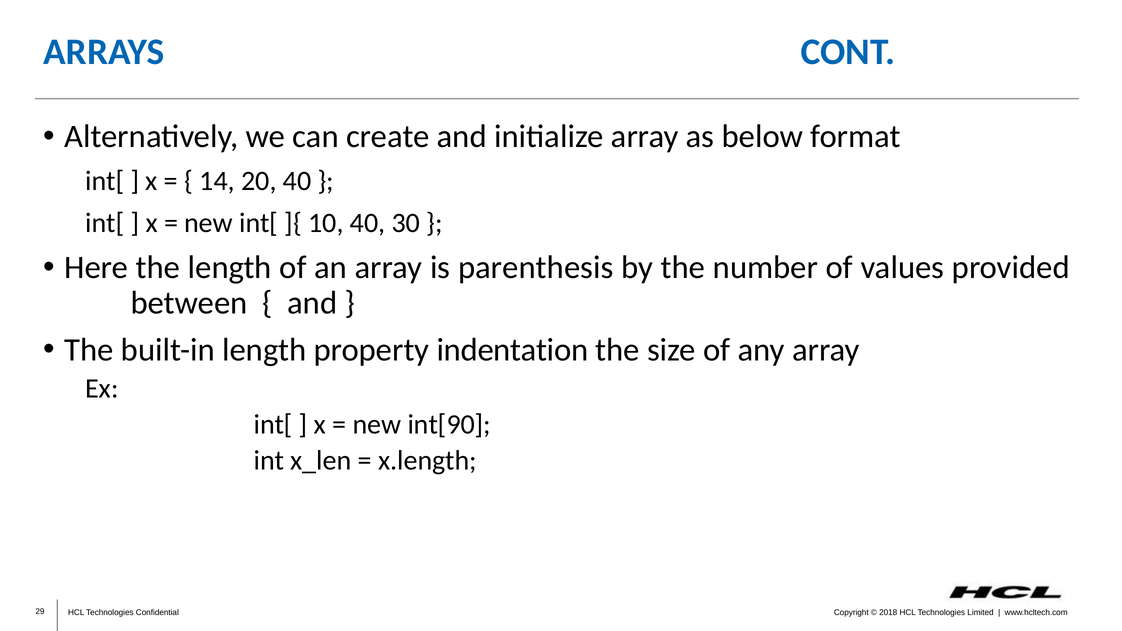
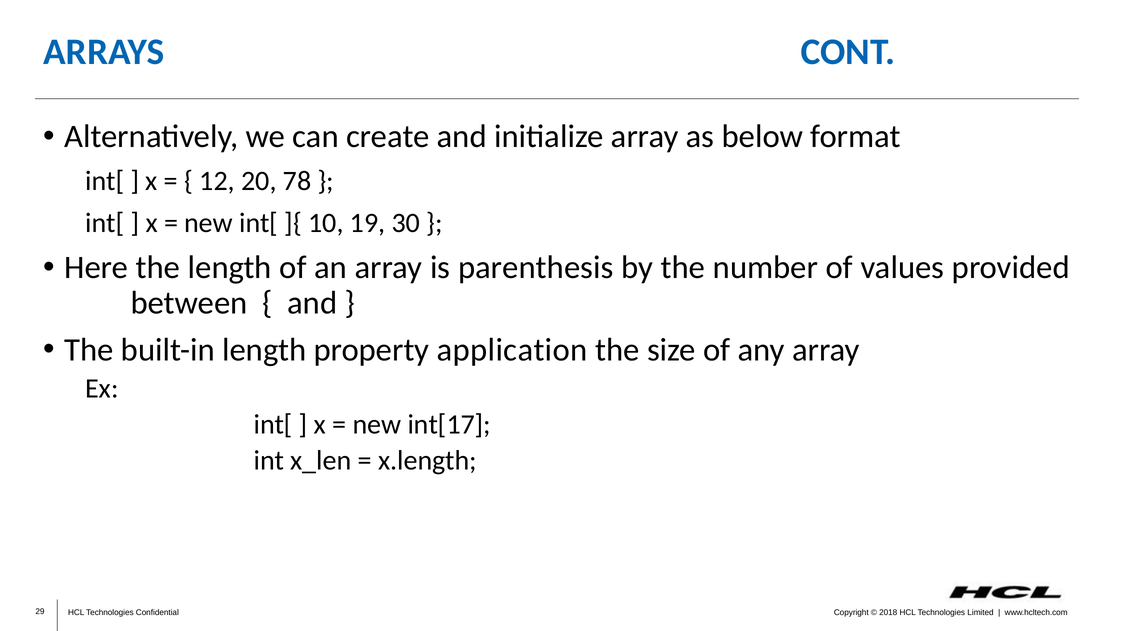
14: 14 -> 12
20 40: 40 -> 78
10 40: 40 -> 19
indentation: indentation -> application
int[90: int[90 -> int[17
